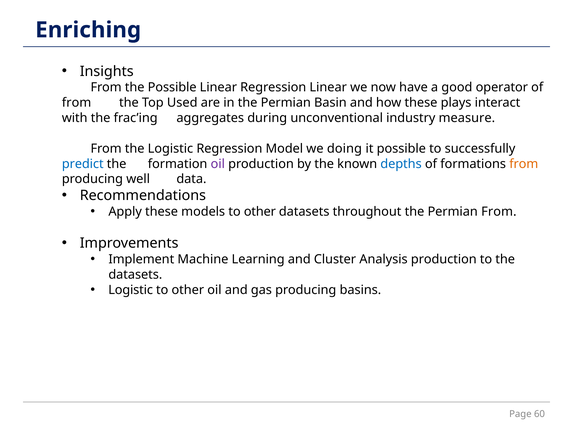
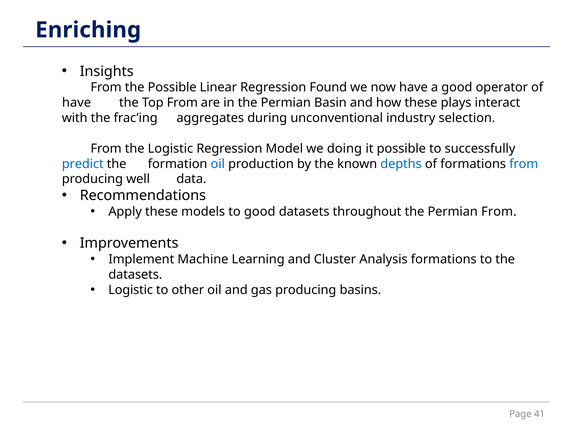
Regression Linear: Linear -> Found
from at (77, 103): from -> have
Top Used: Used -> From
measure: measure -> selection
oil at (218, 164) colour: purple -> blue
from at (524, 164) colour: orange -> blue
models to other: other -> good
Analysis production: production -> formations
60: 60 -> 41
